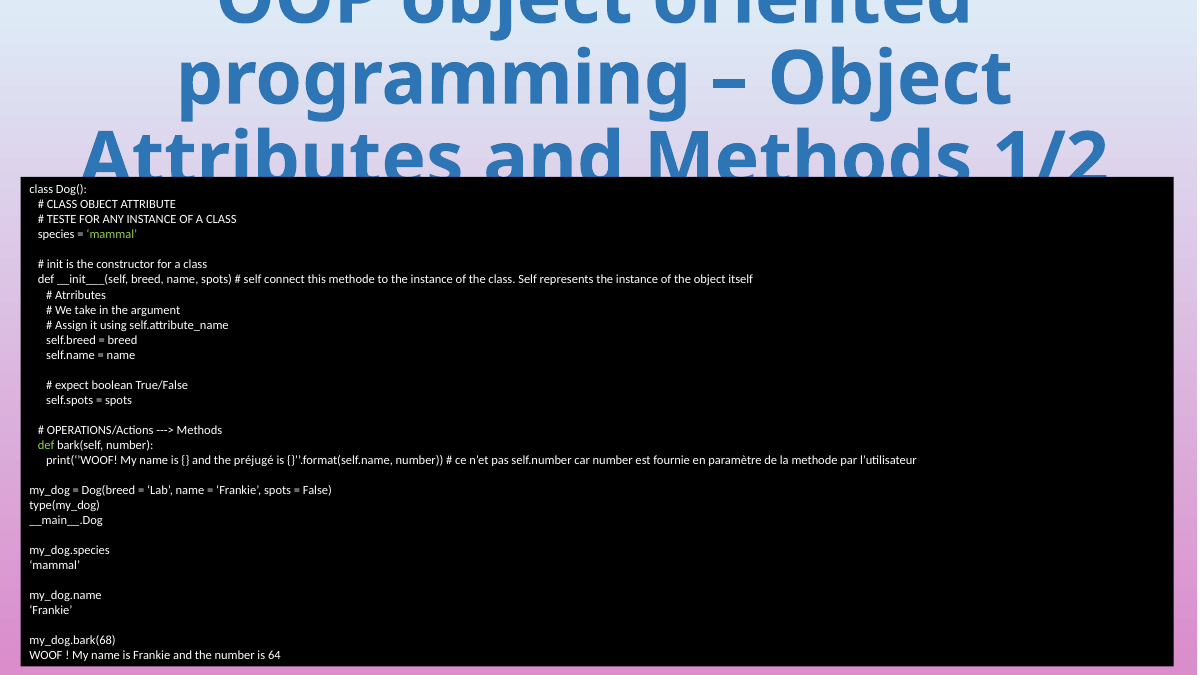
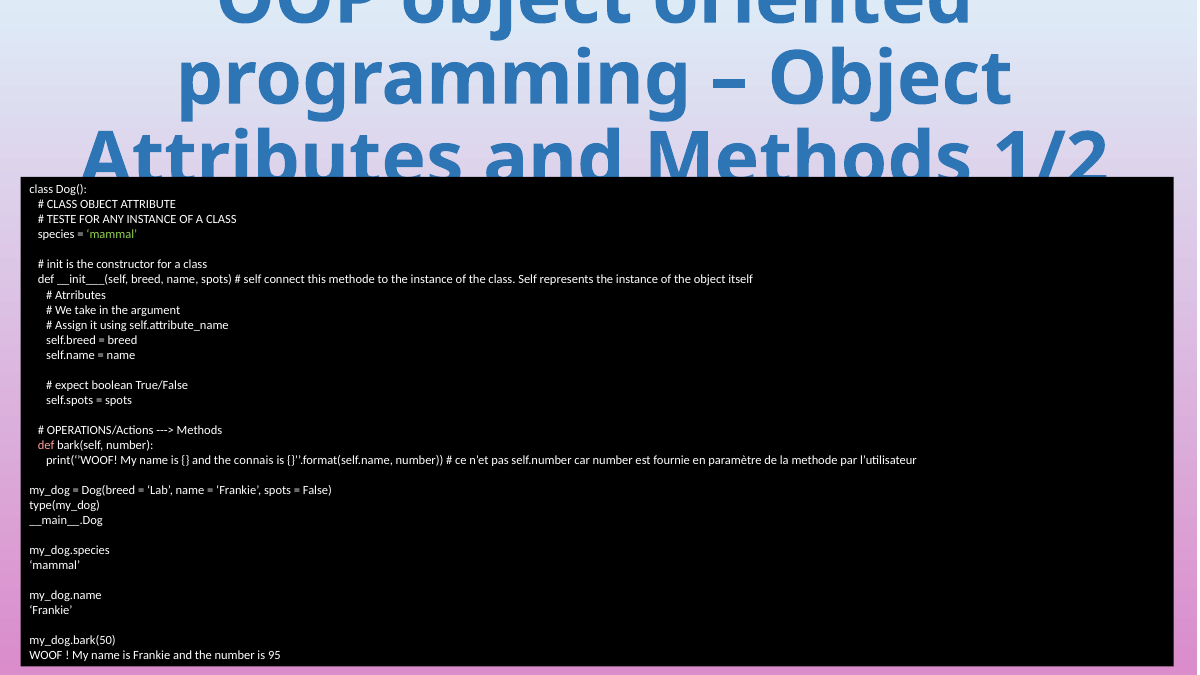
def at (46, 445) colour: light green -> pink
préjugé: préjugé -> connais
my_dog.bark(68: my_dog.bark(68 -> my_dog.bark(50
64: 64 -> 95
